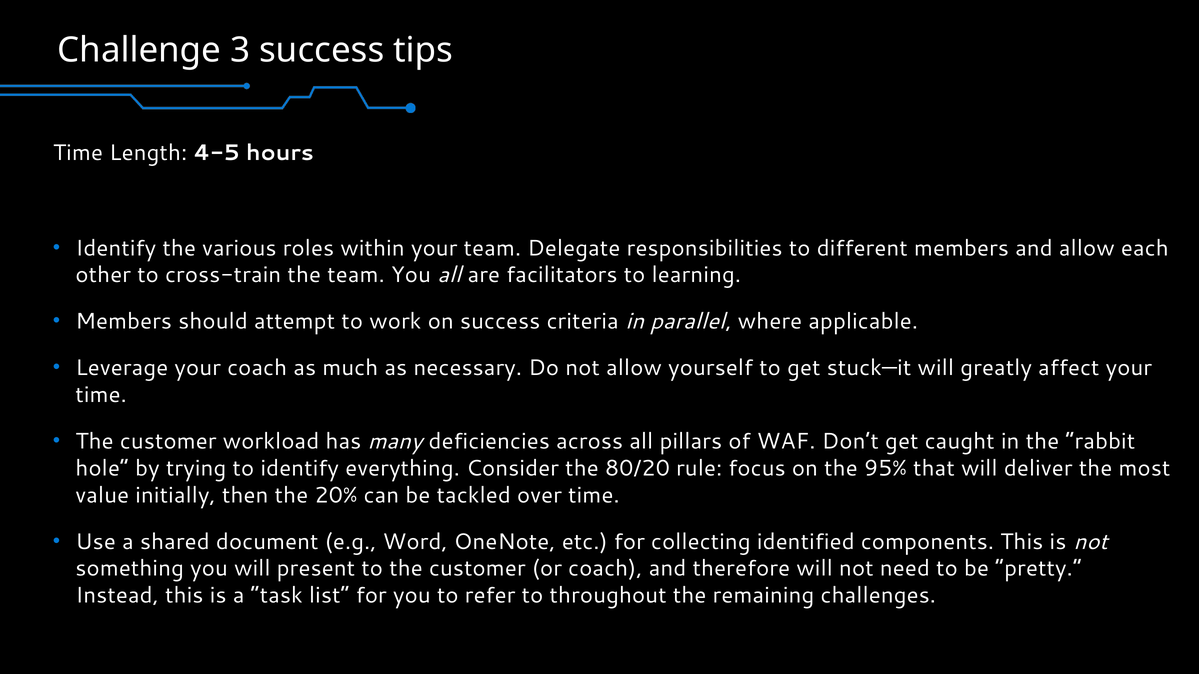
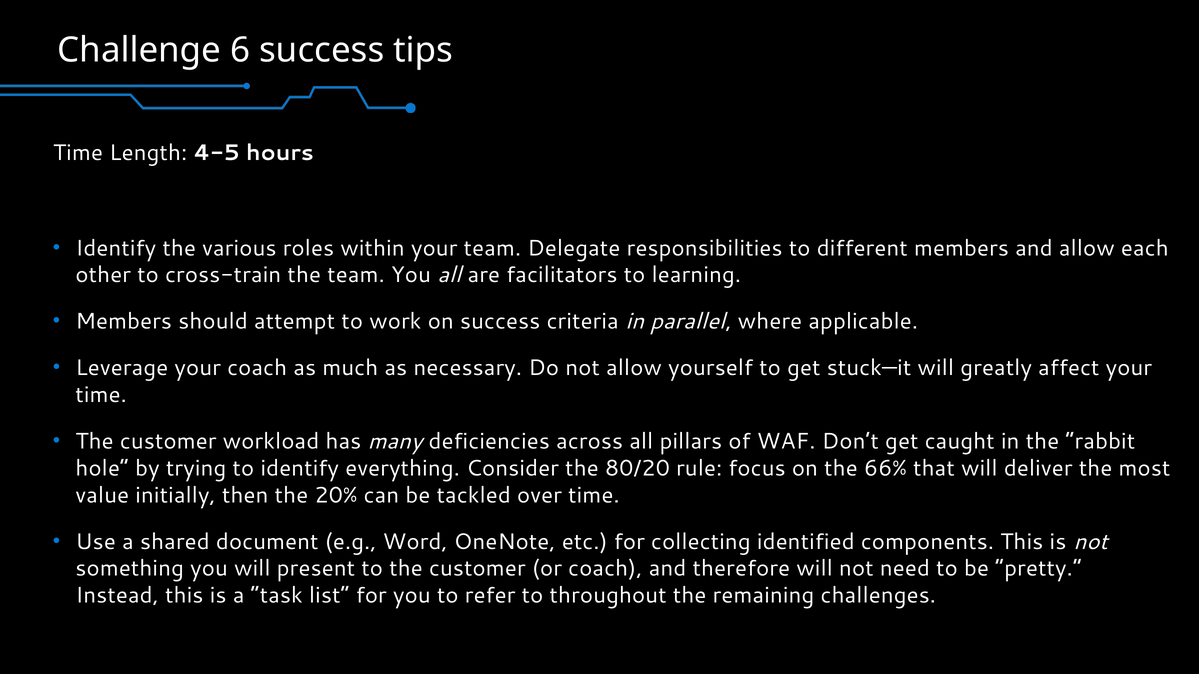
3: 3 -> 6
95%: 95% -> 66%
